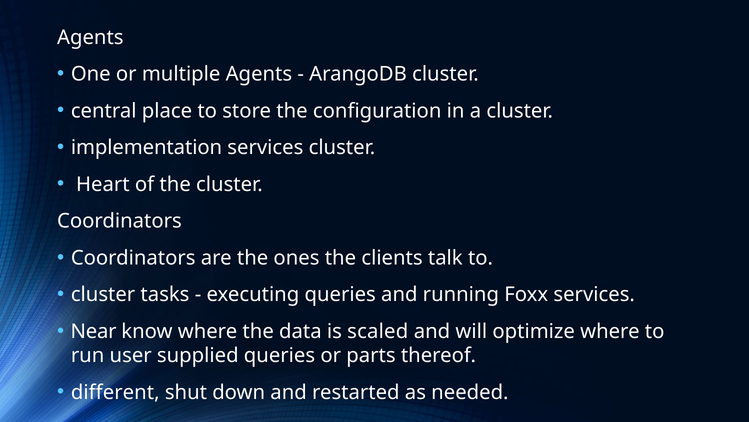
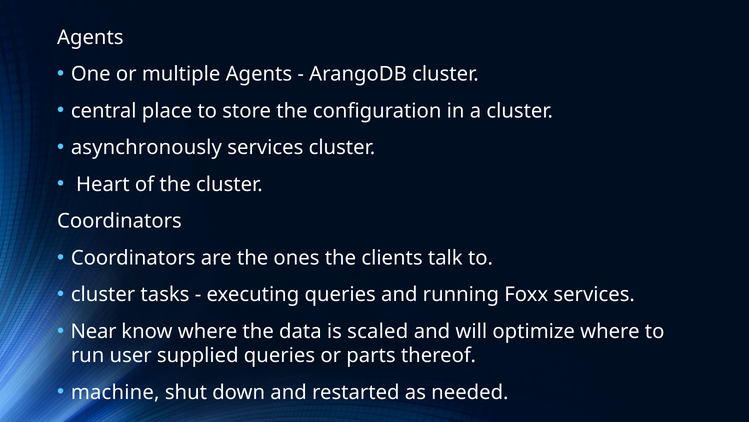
implementation: implementation -> asynchronously
different: different -> machine
